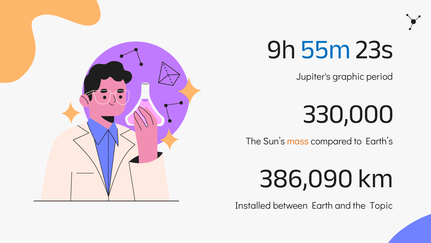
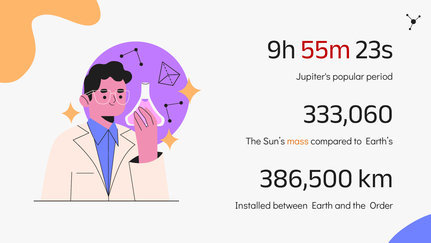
55m colour: blue -> red
graphic: graphic -> popular
330,000: 330,000 -> 333,060
386,090: 386,090 -> 386,500
Topic: Topic -> Order
